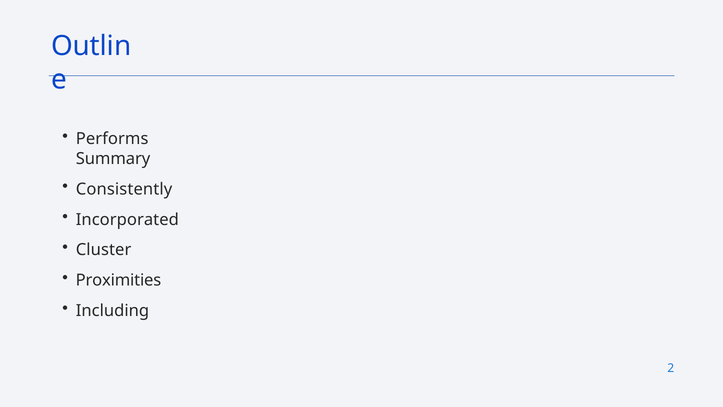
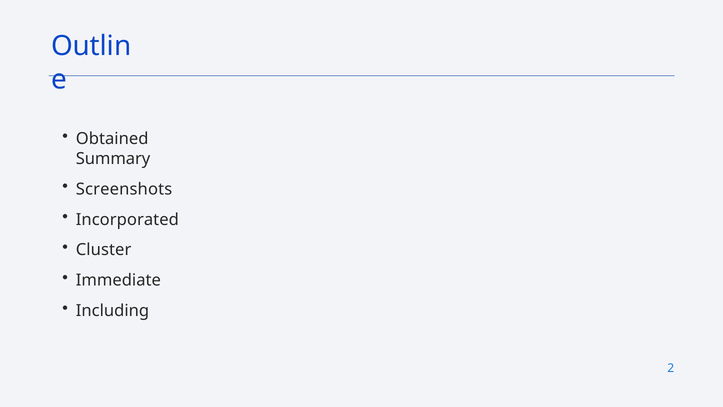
Performs: Performs -> Obtained
Consistently: Consistently -> Screenshots
Proximities: Proximities -> Immediate
